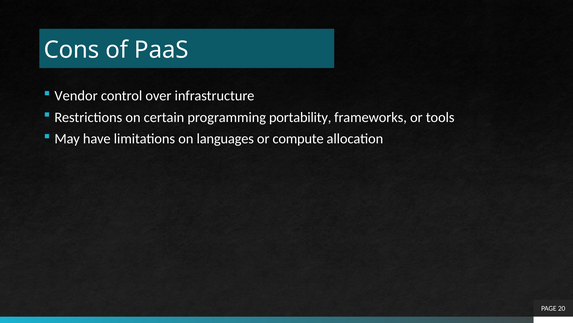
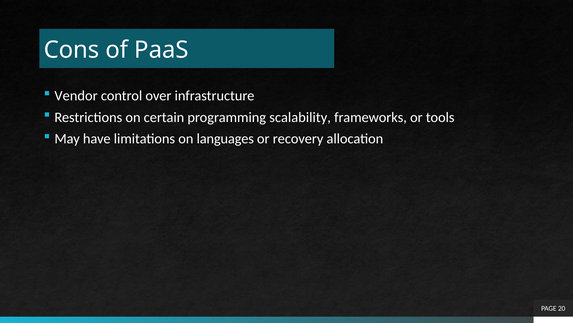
portability: portability -> scalability
compute: compute -> recovery
